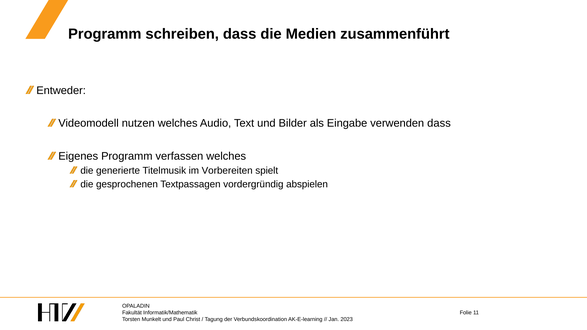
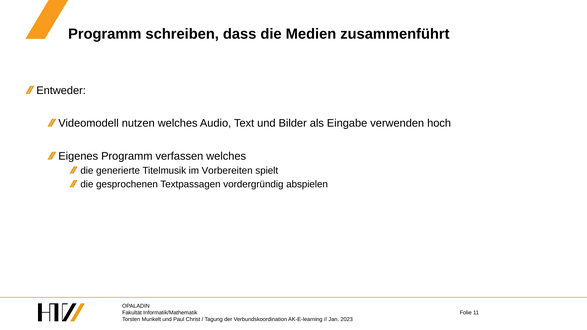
verwenden dass: dass -> hoch
